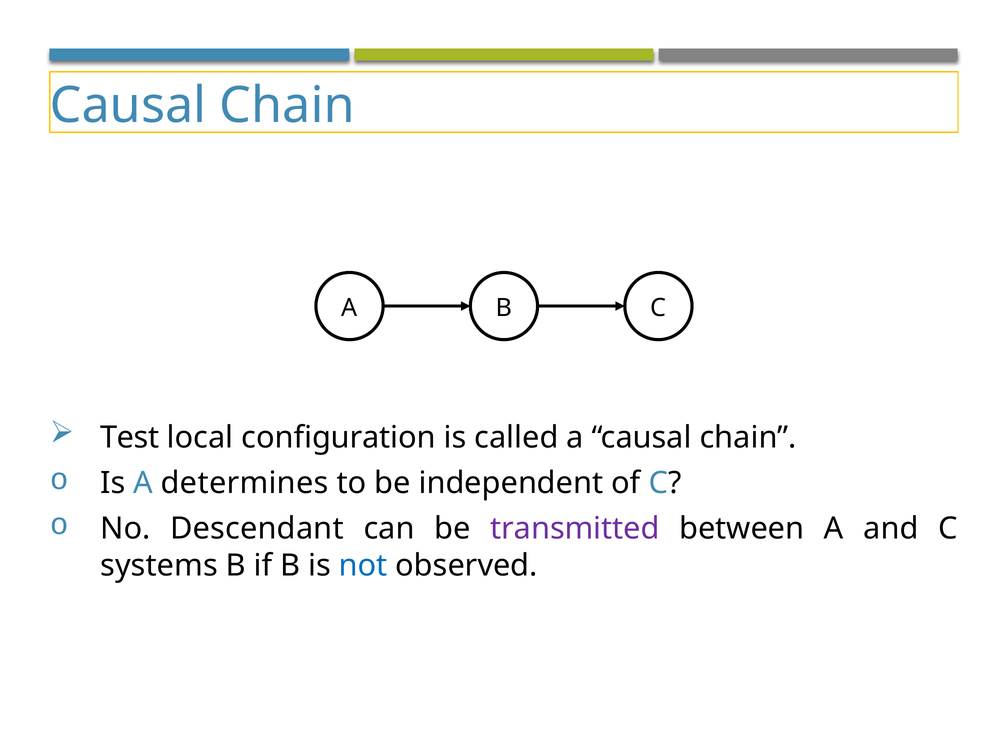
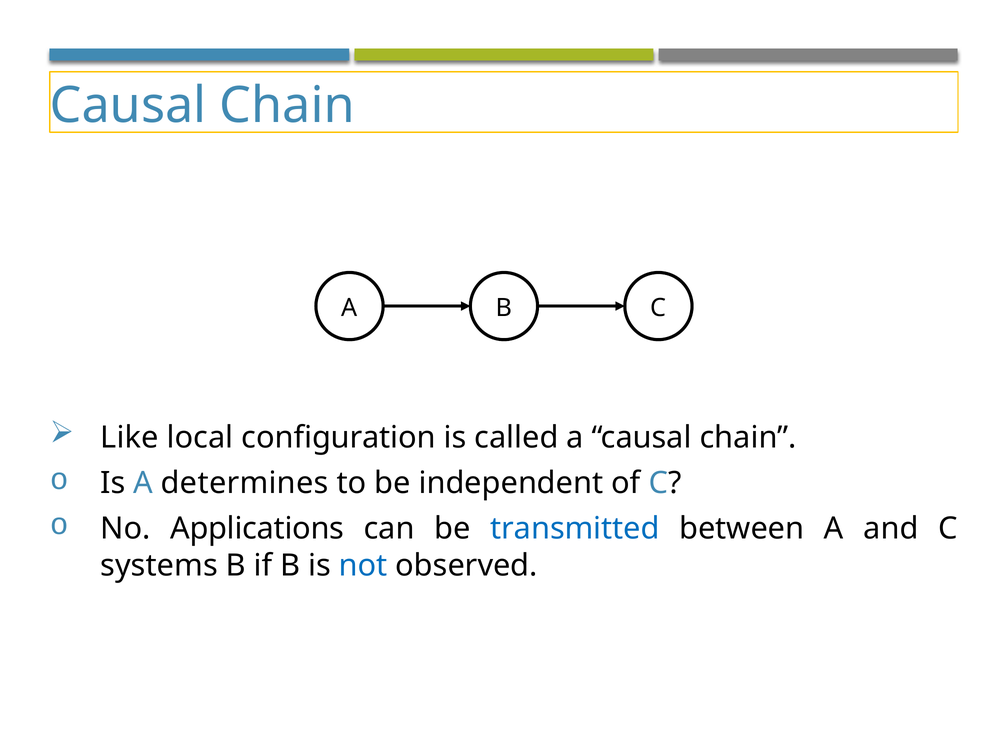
Test: Test -> Like
Descendant: Descendant -> Applications
transmitted colour: purple -> blue
